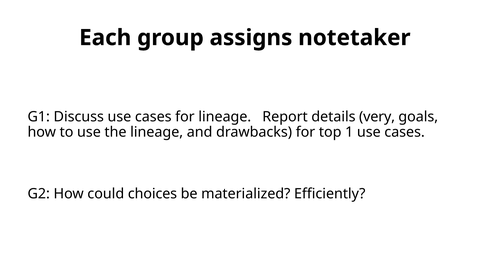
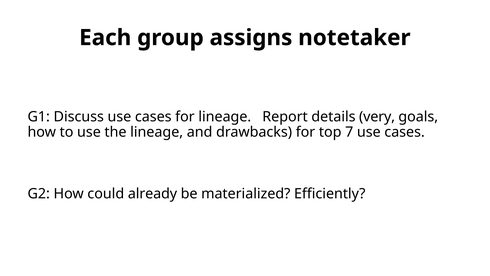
1: 1 -> 7
choices: choices -> already
